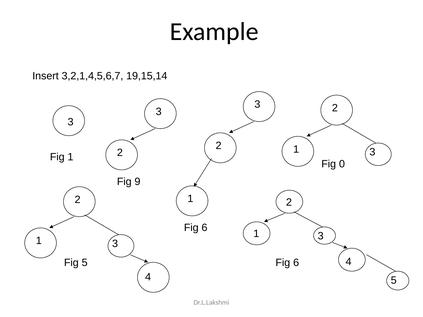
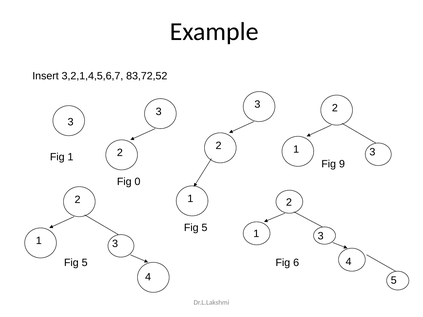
19,15,14: 19,15,14 -> 83,72,52
0: 0 -> 9
9: 9 -> 0
6 at (204, 228): 6 -> 5
